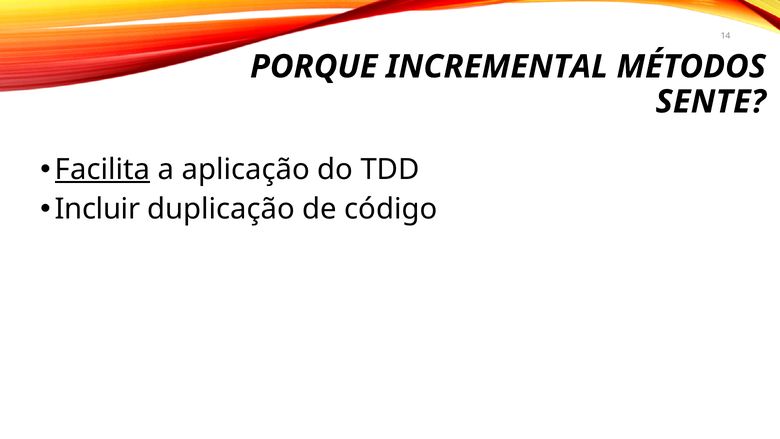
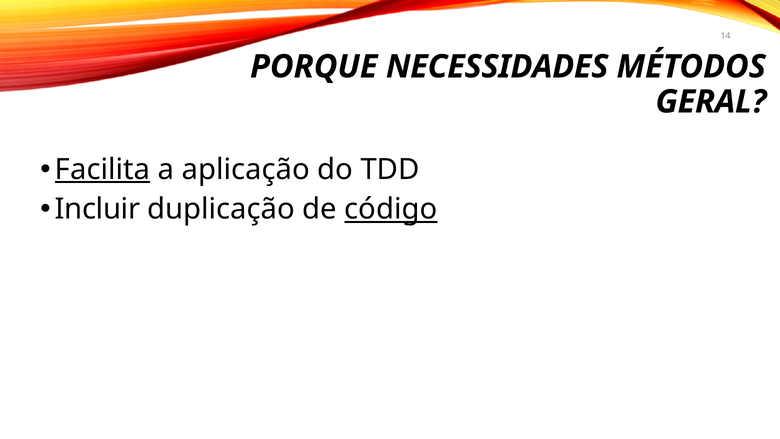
INCREMENTAL: INCREMENTAL -> NECESSIDADES
SENTE: SENTE -> GERAL
código underline: none -> present
